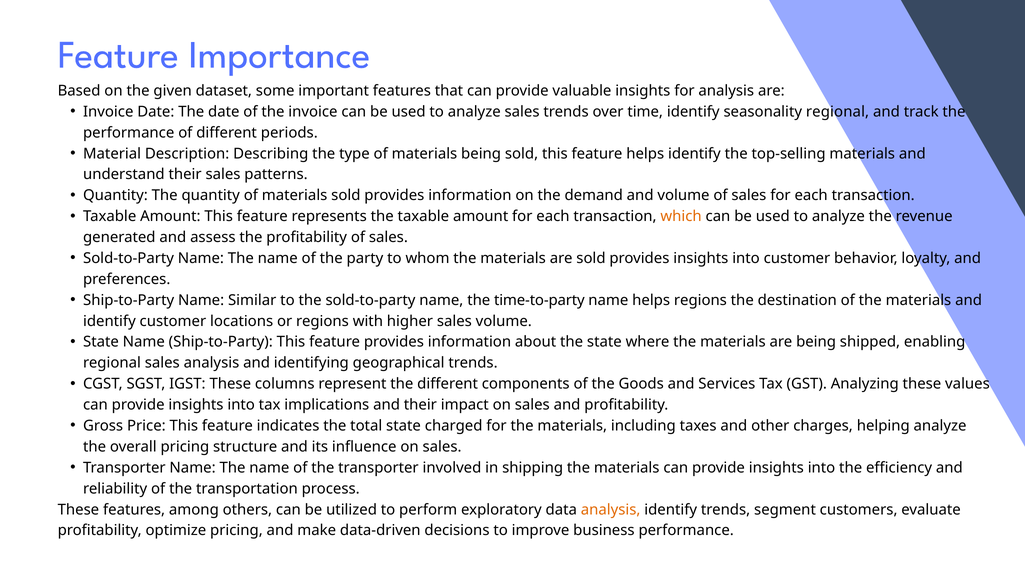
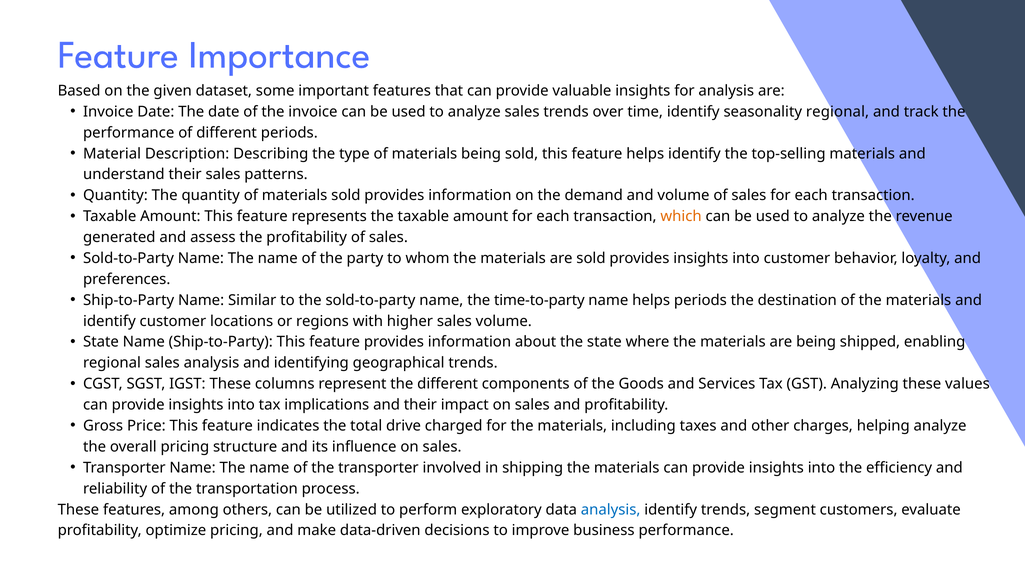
helps regions: regions -> periods
total state: state -> drive
analysis at (611, 509) colour: orange -> blue
